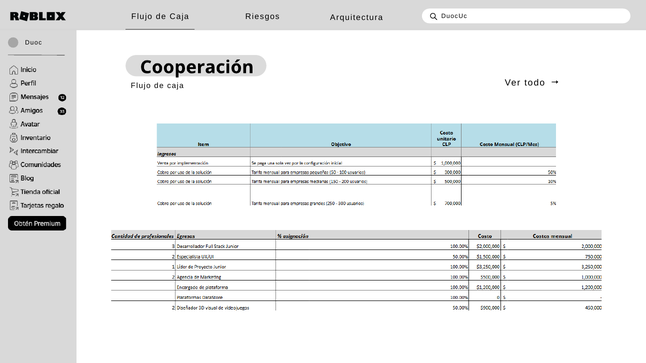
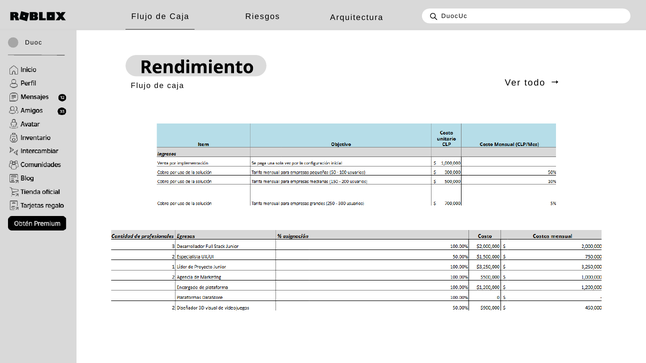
Cooperación: Cooperación -> Rendimiento
